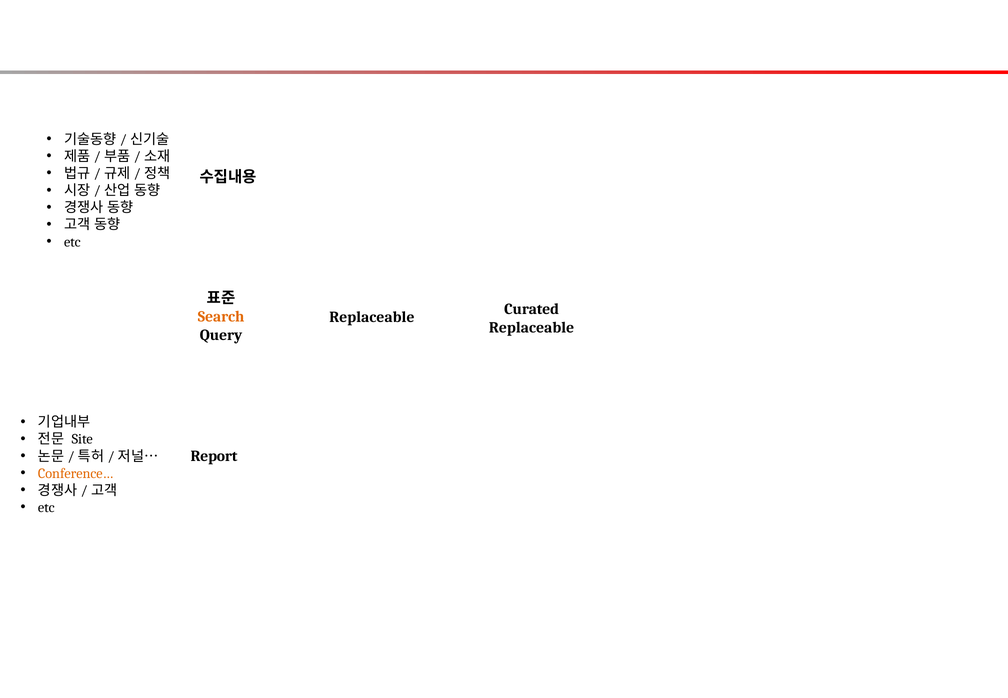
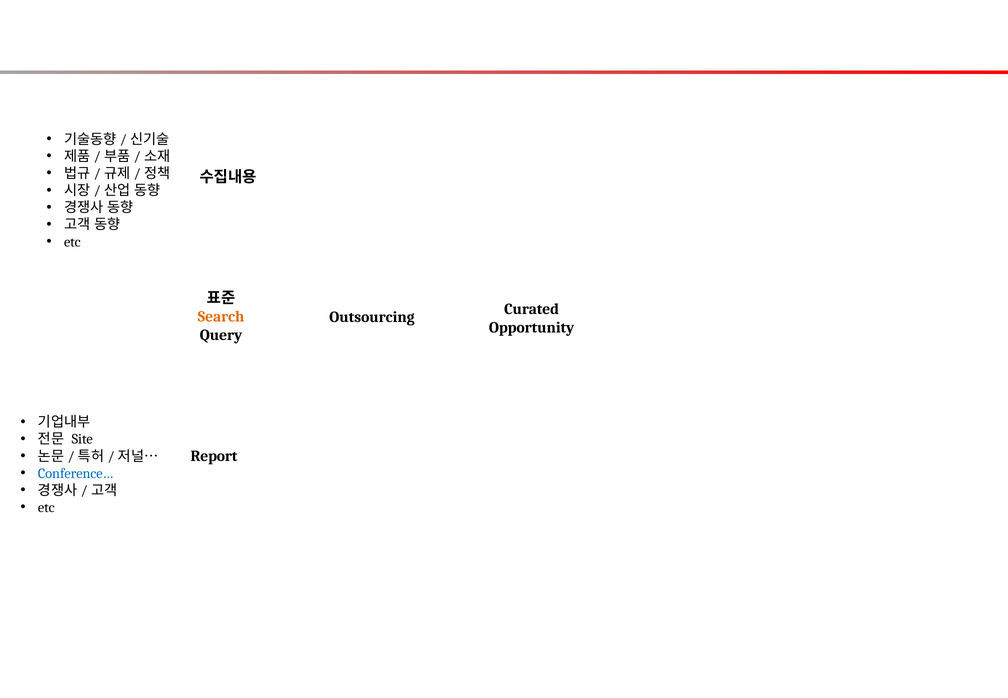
Replaceable at (372, 317): Replaceable -> Outsourcing
Replaceable at (532, 328): Replaceable -> Opportunity
Conference… colour: orange -> blue
